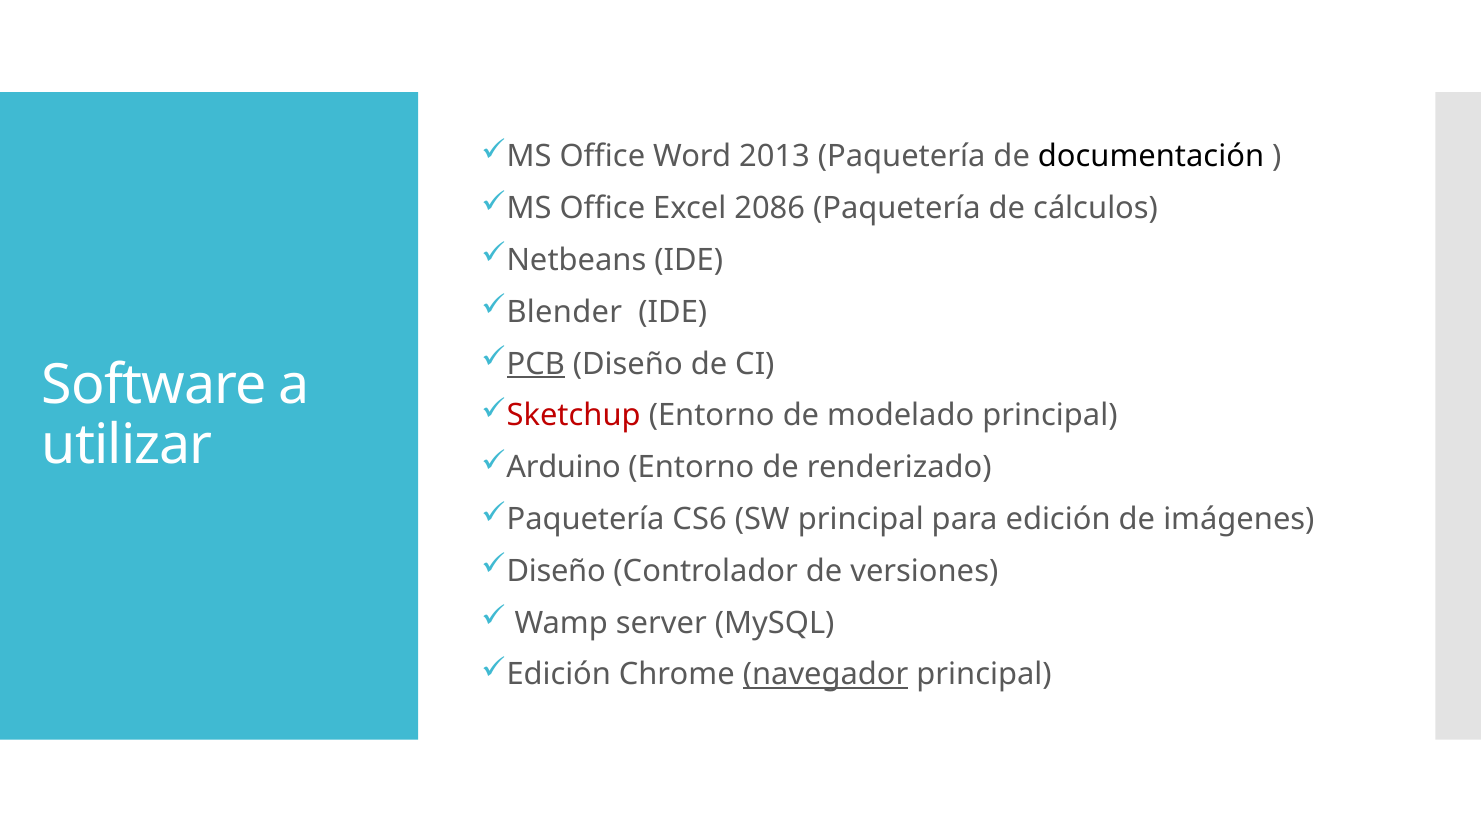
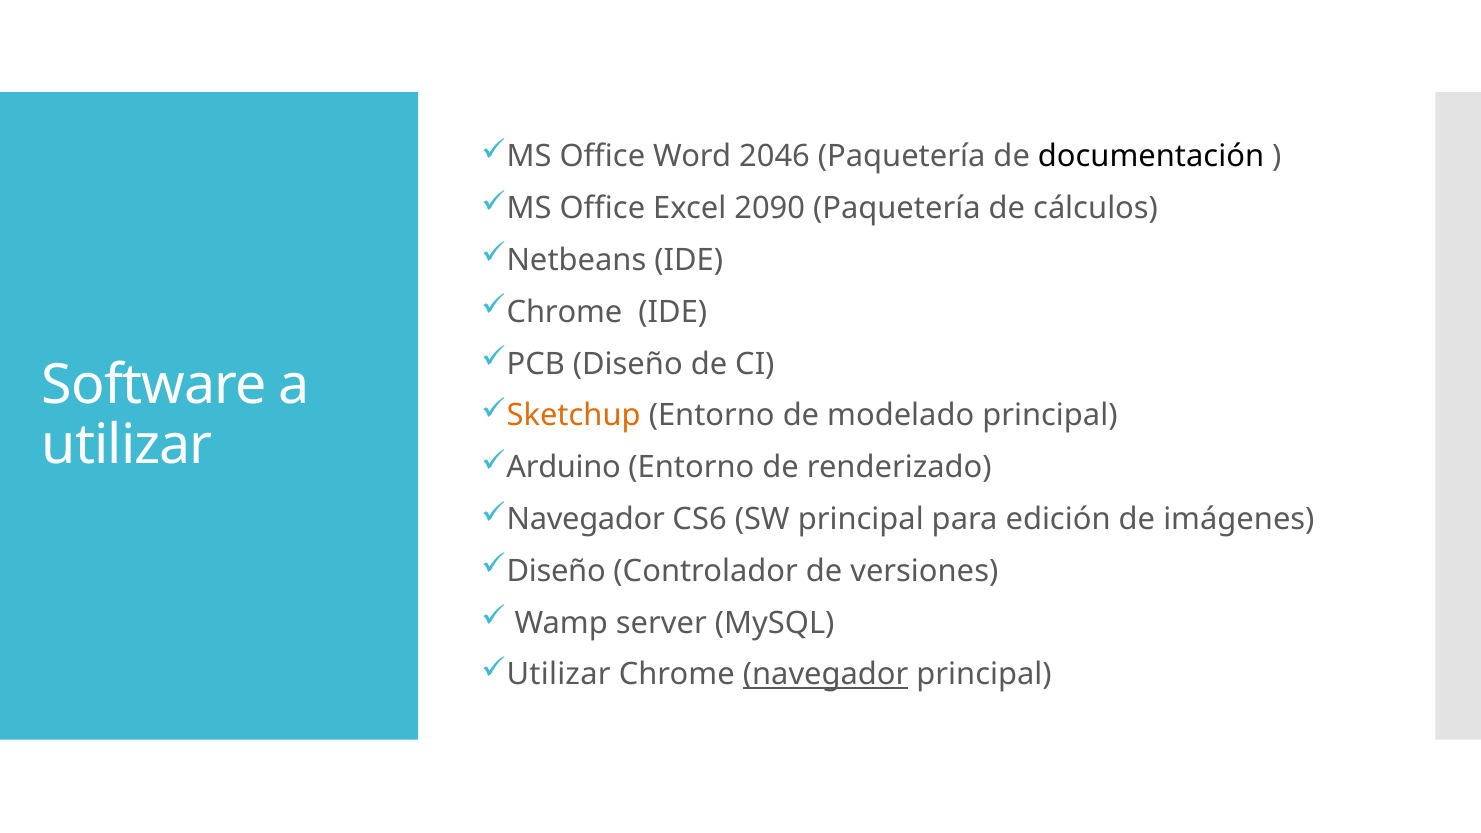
2013: 2013 -> 2046
2086: 2086 -> 2090
Blender at (564, 312): Blender -> Chrome
PCB underline: present -> none
Sketchup colour: red -> orange
Paquetería at (586, 519): Paquetería -> Navegador
Edición at (559, 675): Edición -> Utilizar
